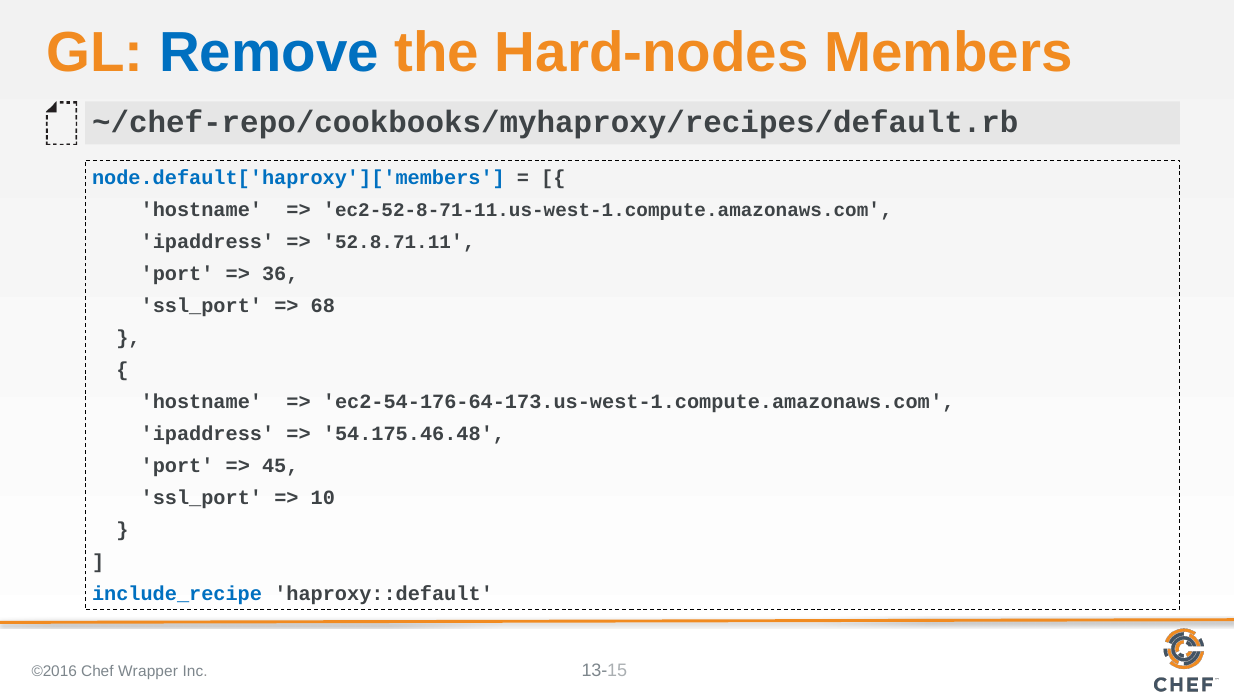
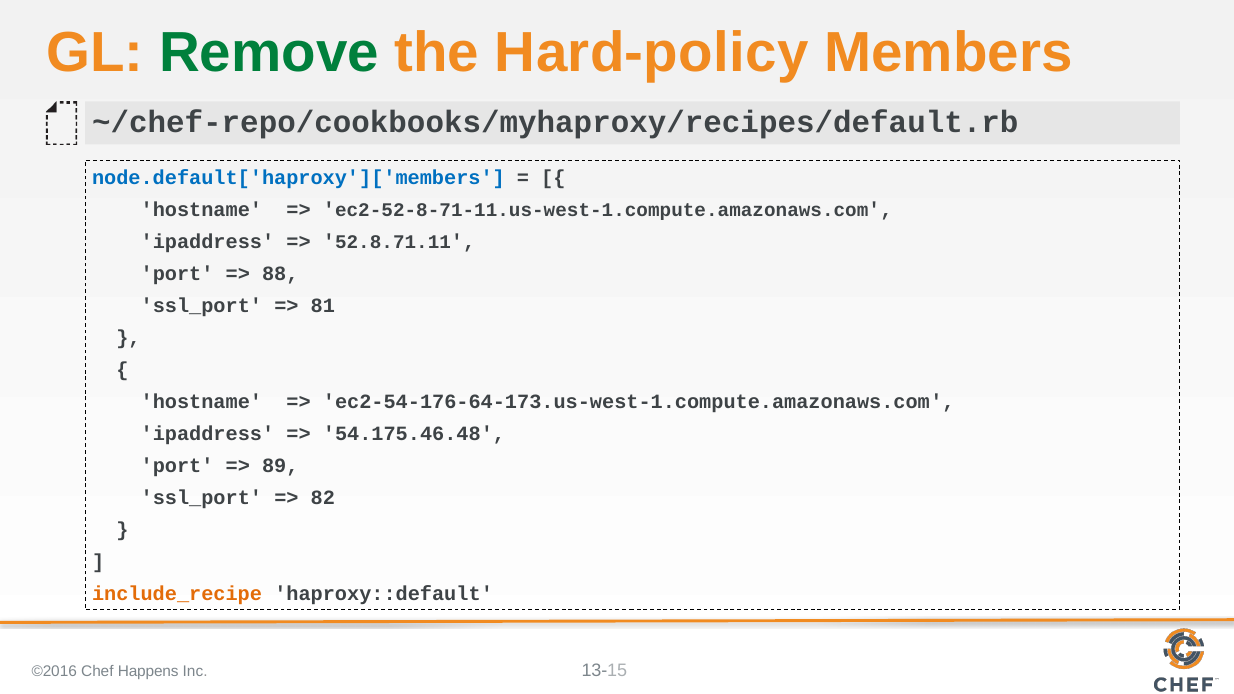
Remove colour: blue -> green
Hard-nodes: Hard-nodes -> Hard-policy
36: 36 -> 88
68: 68 -> 81
45: 45 -> 89
10: 10 -> 82
include_recipe colour: blue -> orange
Wrapper: Wrapper -> Happens
